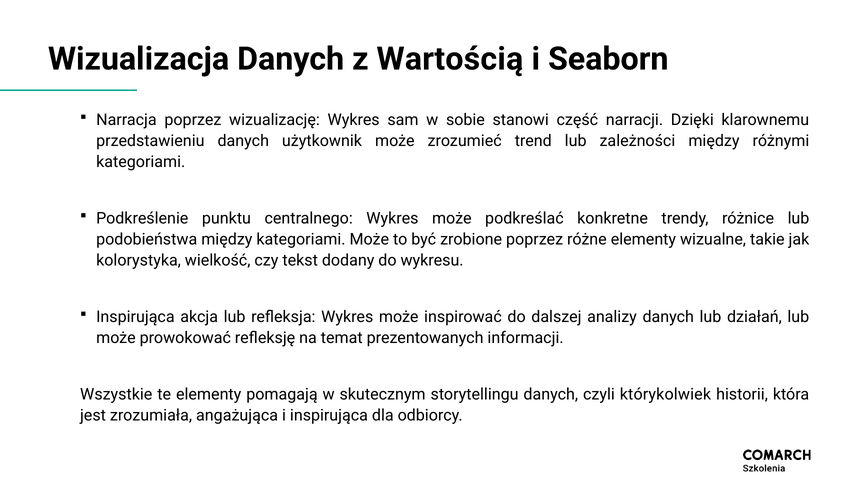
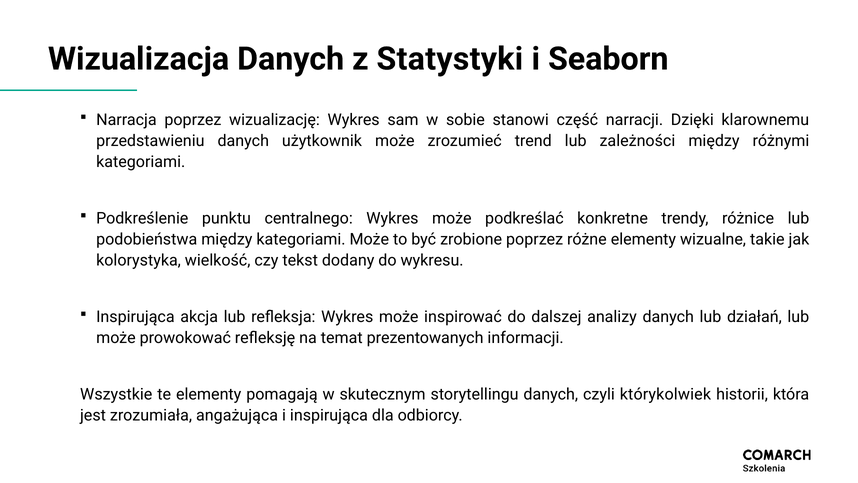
Wartością: Wartością -> Statystyki
